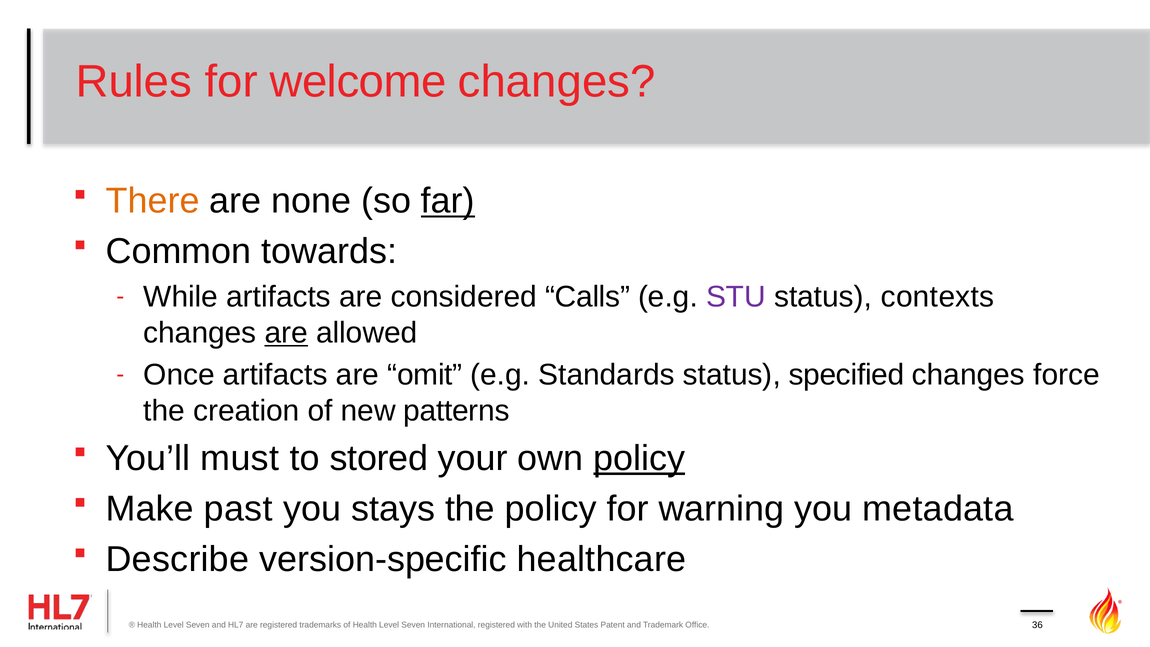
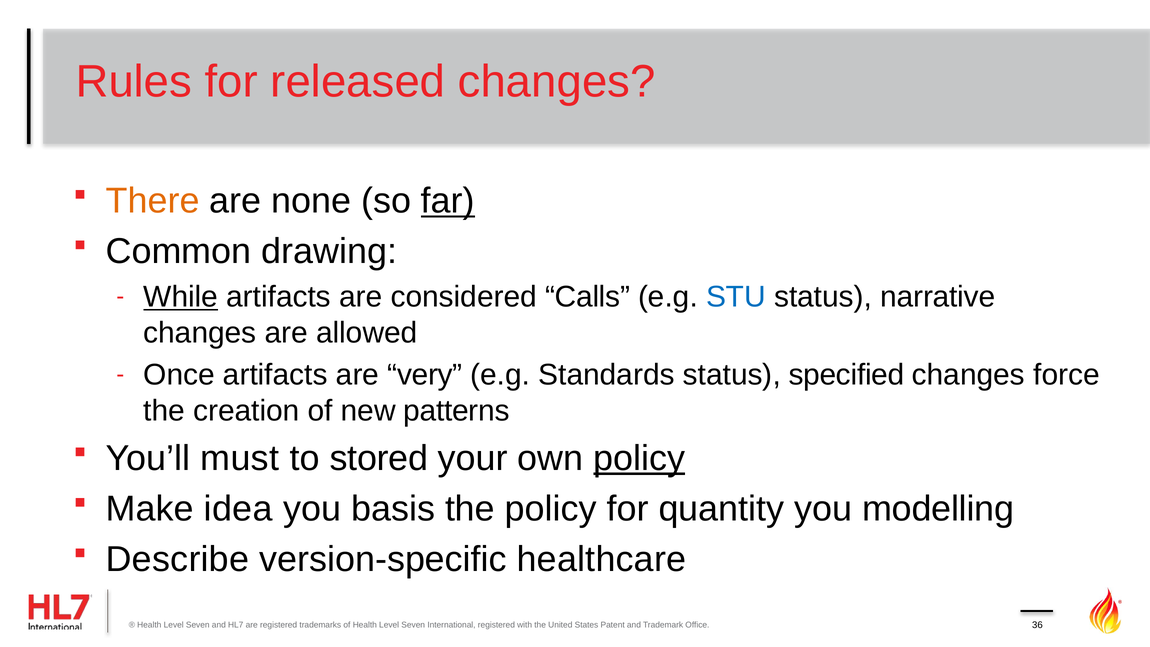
welcome: welcome -> released
towards: towards -> drawing
While underline: none -> present
STU colour: purple -> blue
contexts: contexts -> narrative
are at (286, 333) underline: present -> none
omit: omit -> very
past: past -> idea
stays: stays -> basis
warning: warning -> quantity
metadata: metadata -> modelling
